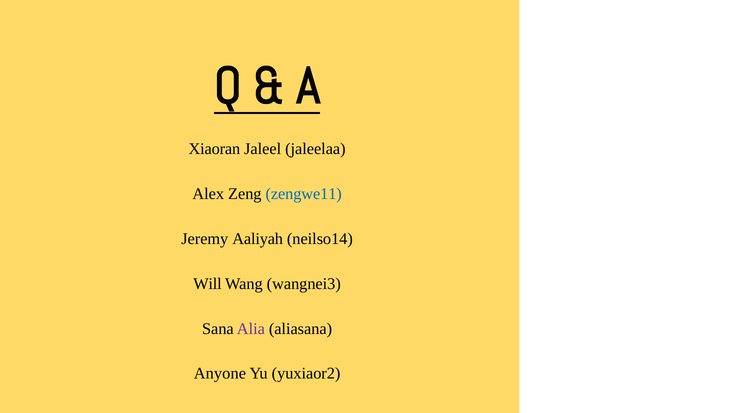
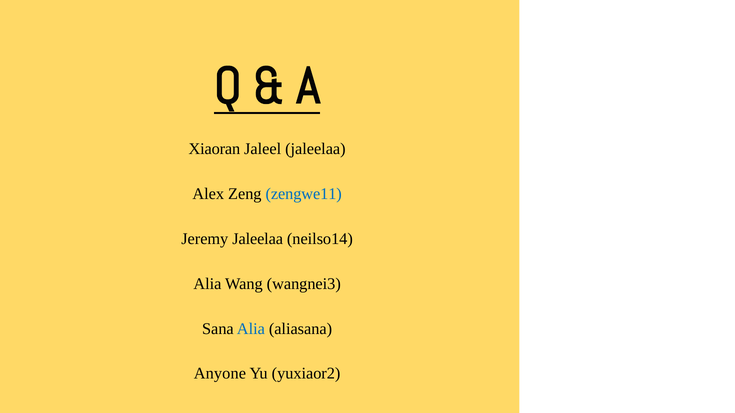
Jeremy Aaliyah: Aaliyah -> Jaleelaa
Will at (207, 284): Will -> Alia
Alia at (251, 329) colour: purple -> blue
